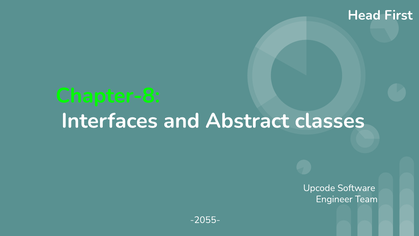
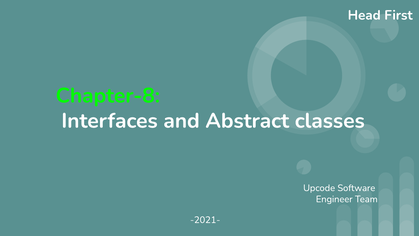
-2055-: -2055- -> -2021-
